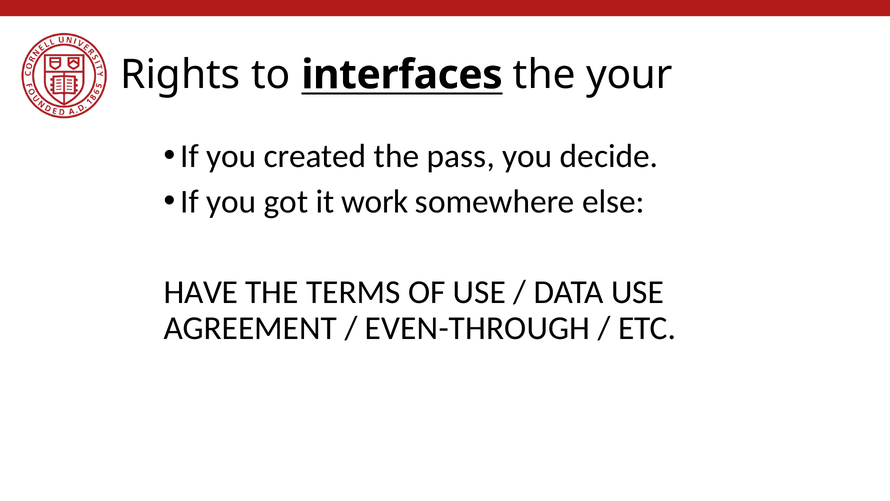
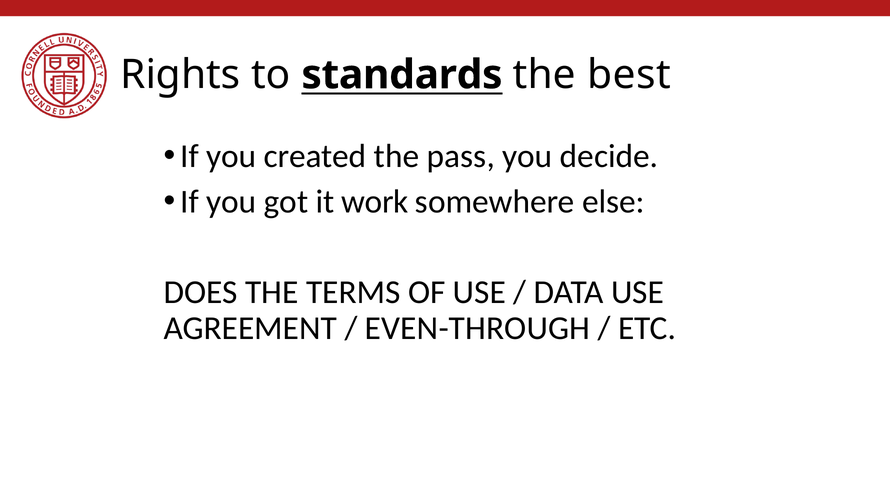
interfaces: interfaces -> standards
your: your -> best
HAVE: HAVE -> DOES
